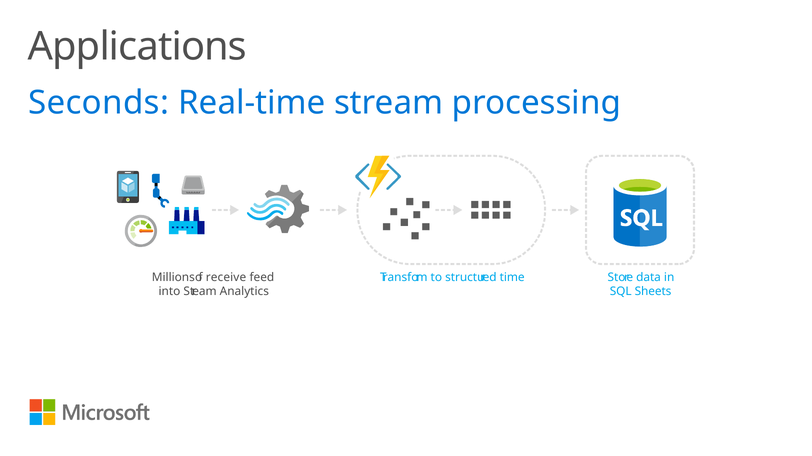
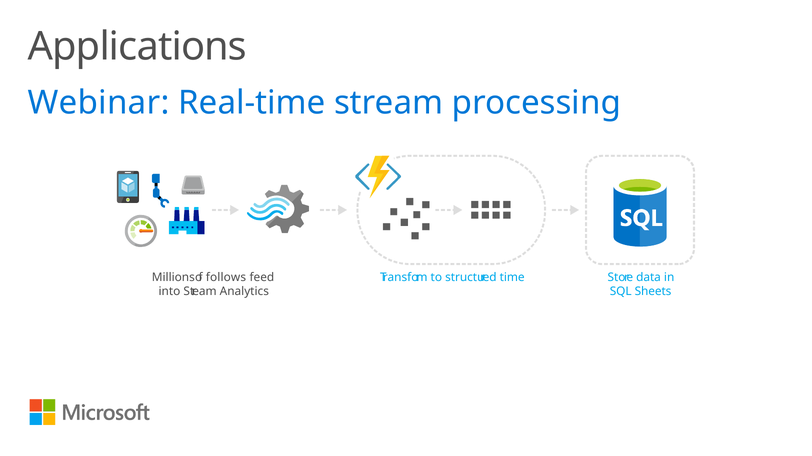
Seconds: Seconds -> Webinar
receive: receive -> follows
